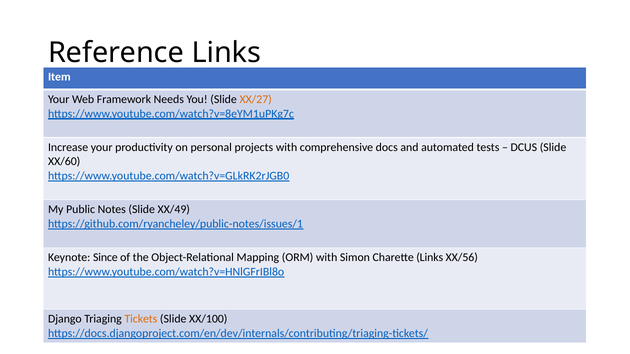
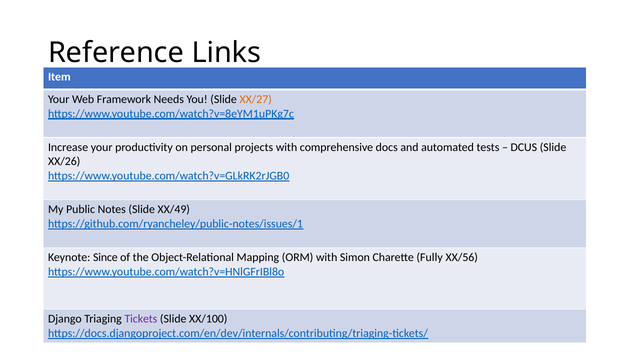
XX/60: XX/60 -> XX/26
Charette Links: Links -> Fully
Tickets colour: orange -> purple
